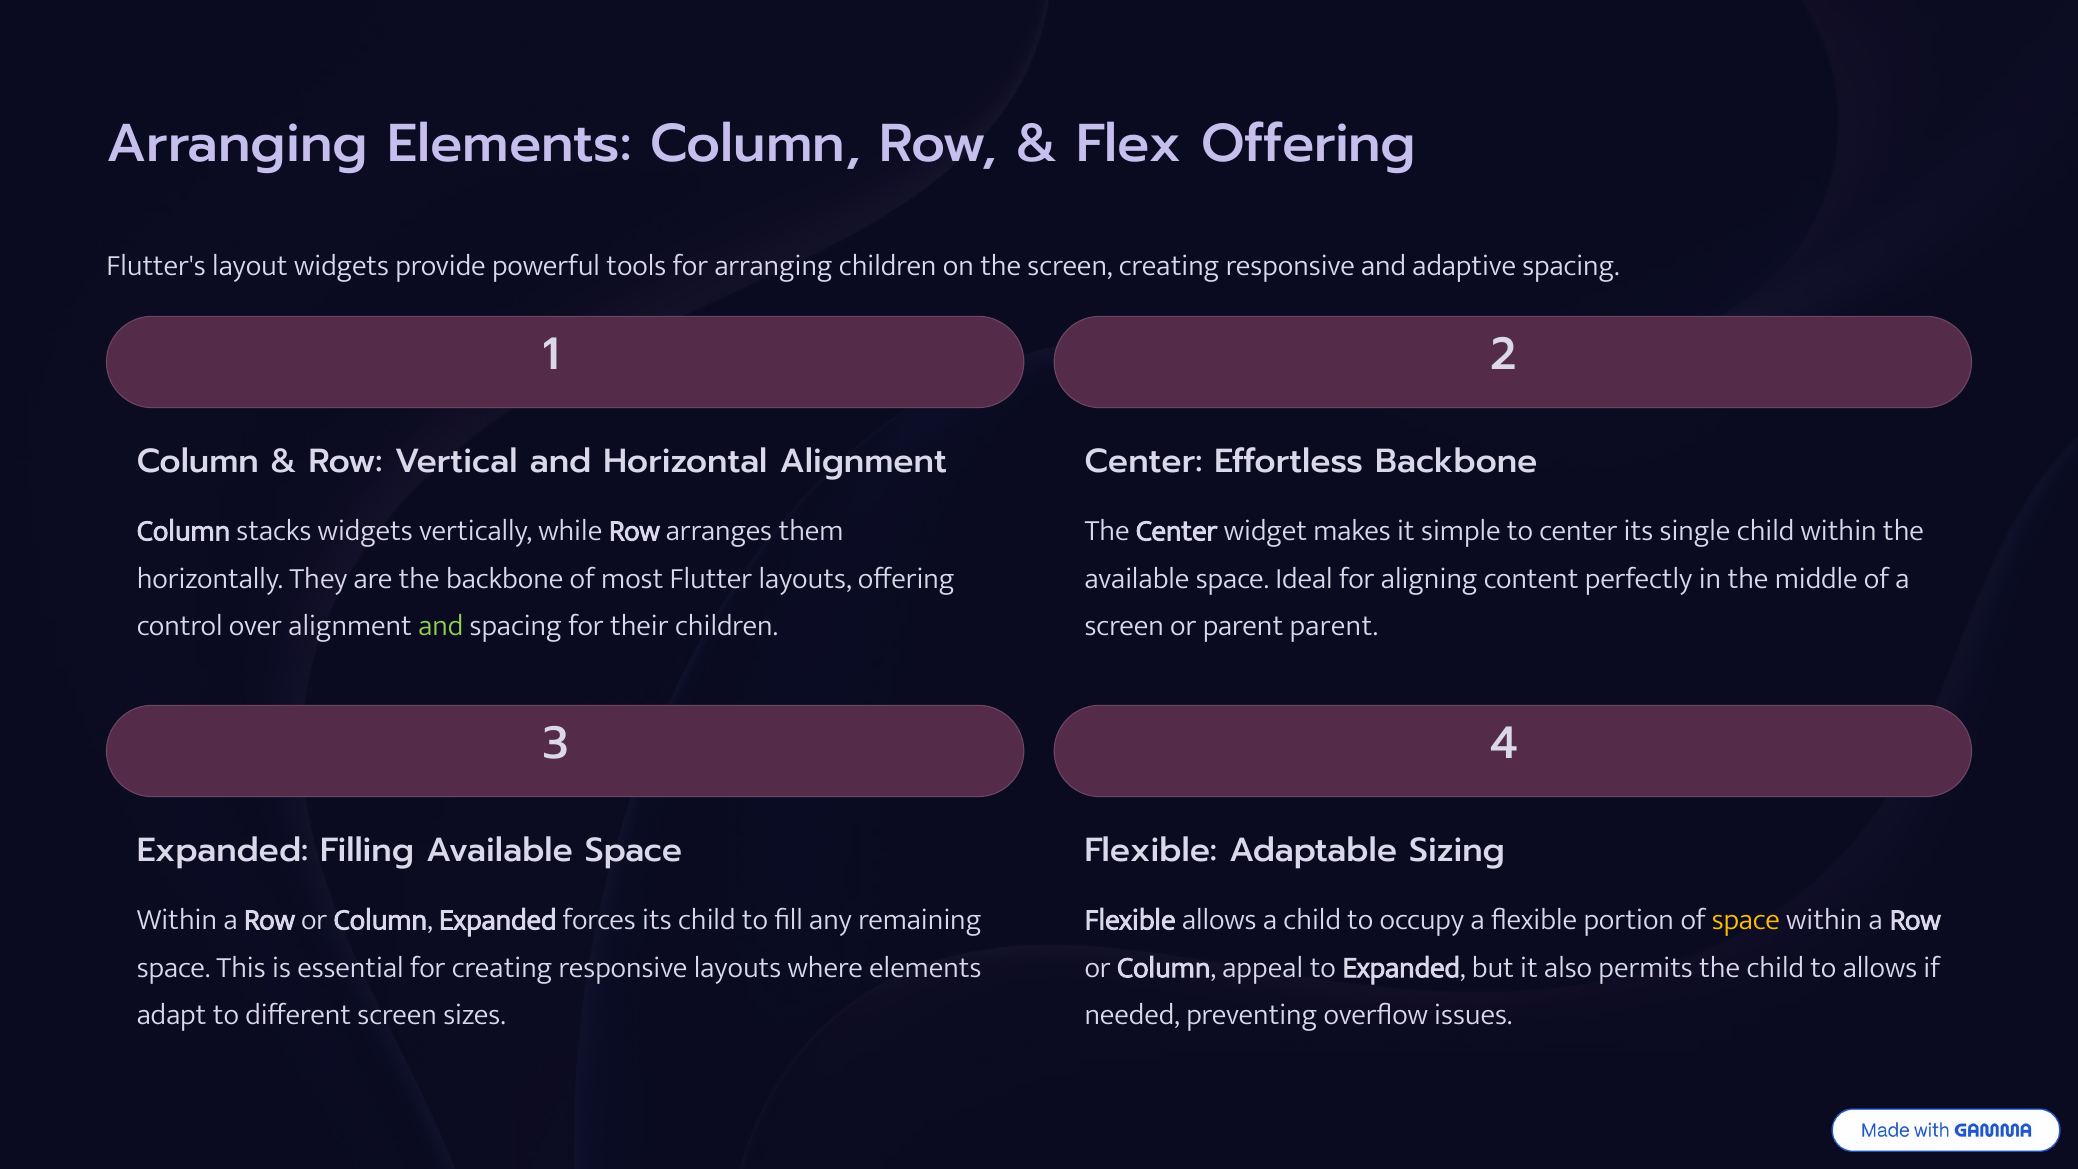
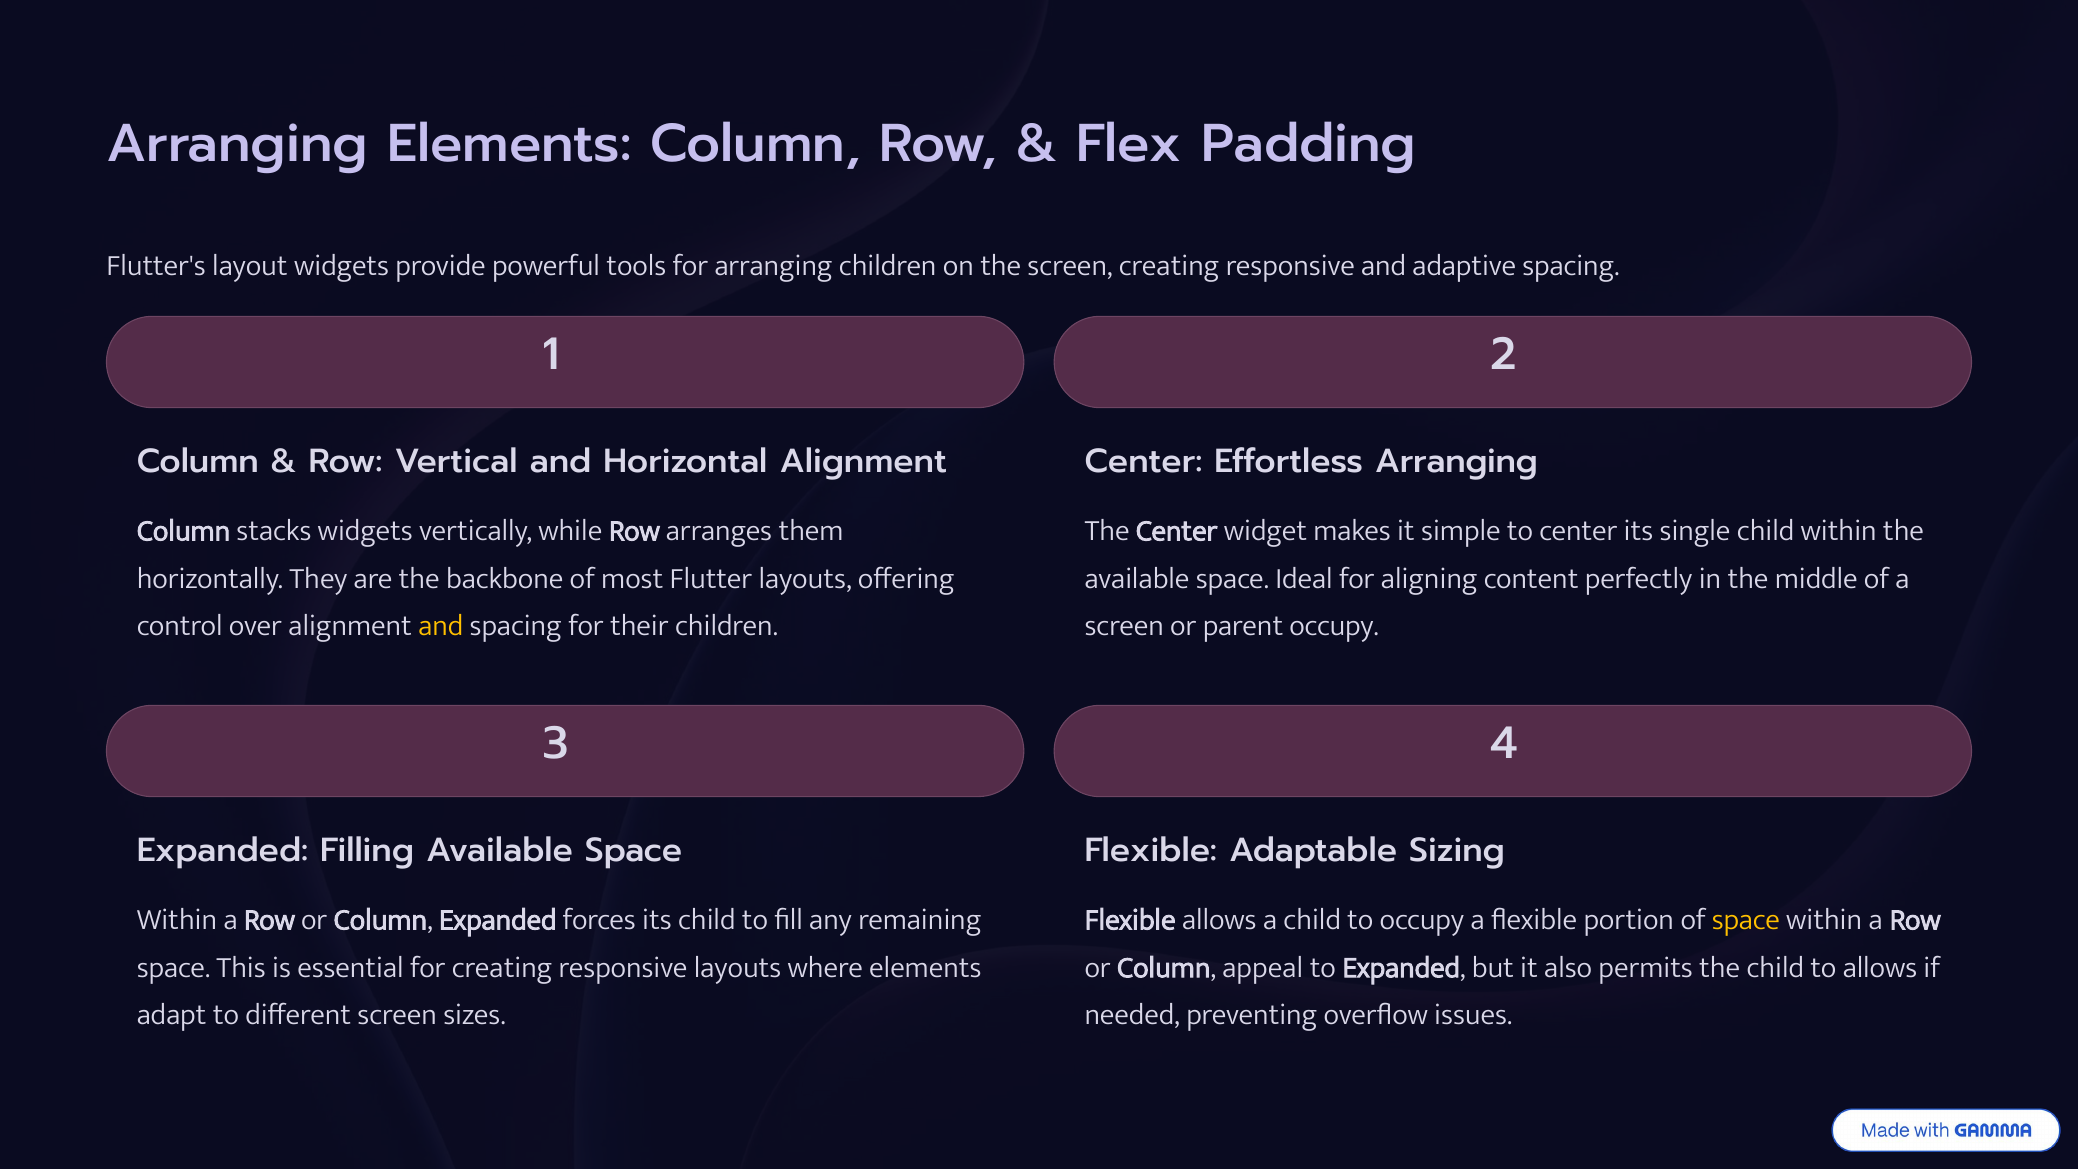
Flex Offering: Offering -> Padding
Effortless Backbone: Backbone -> Arranging
and at (441, 626) colour: light green -> yellow
parent parent: parent -> occupy
